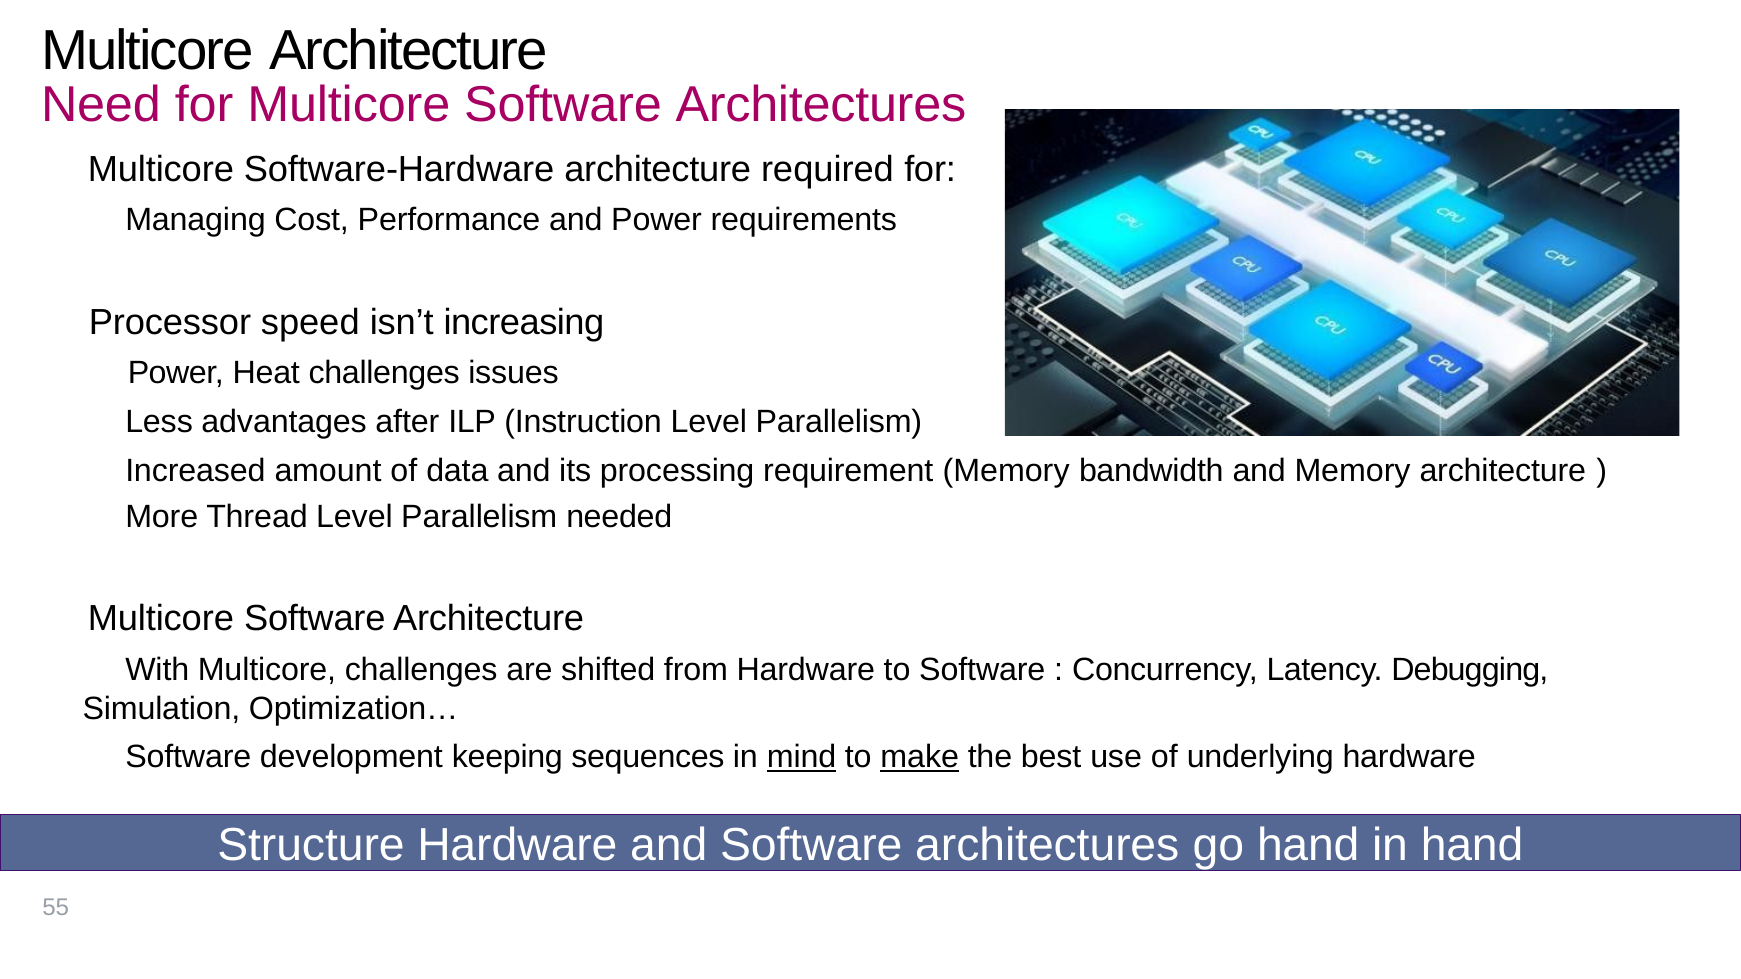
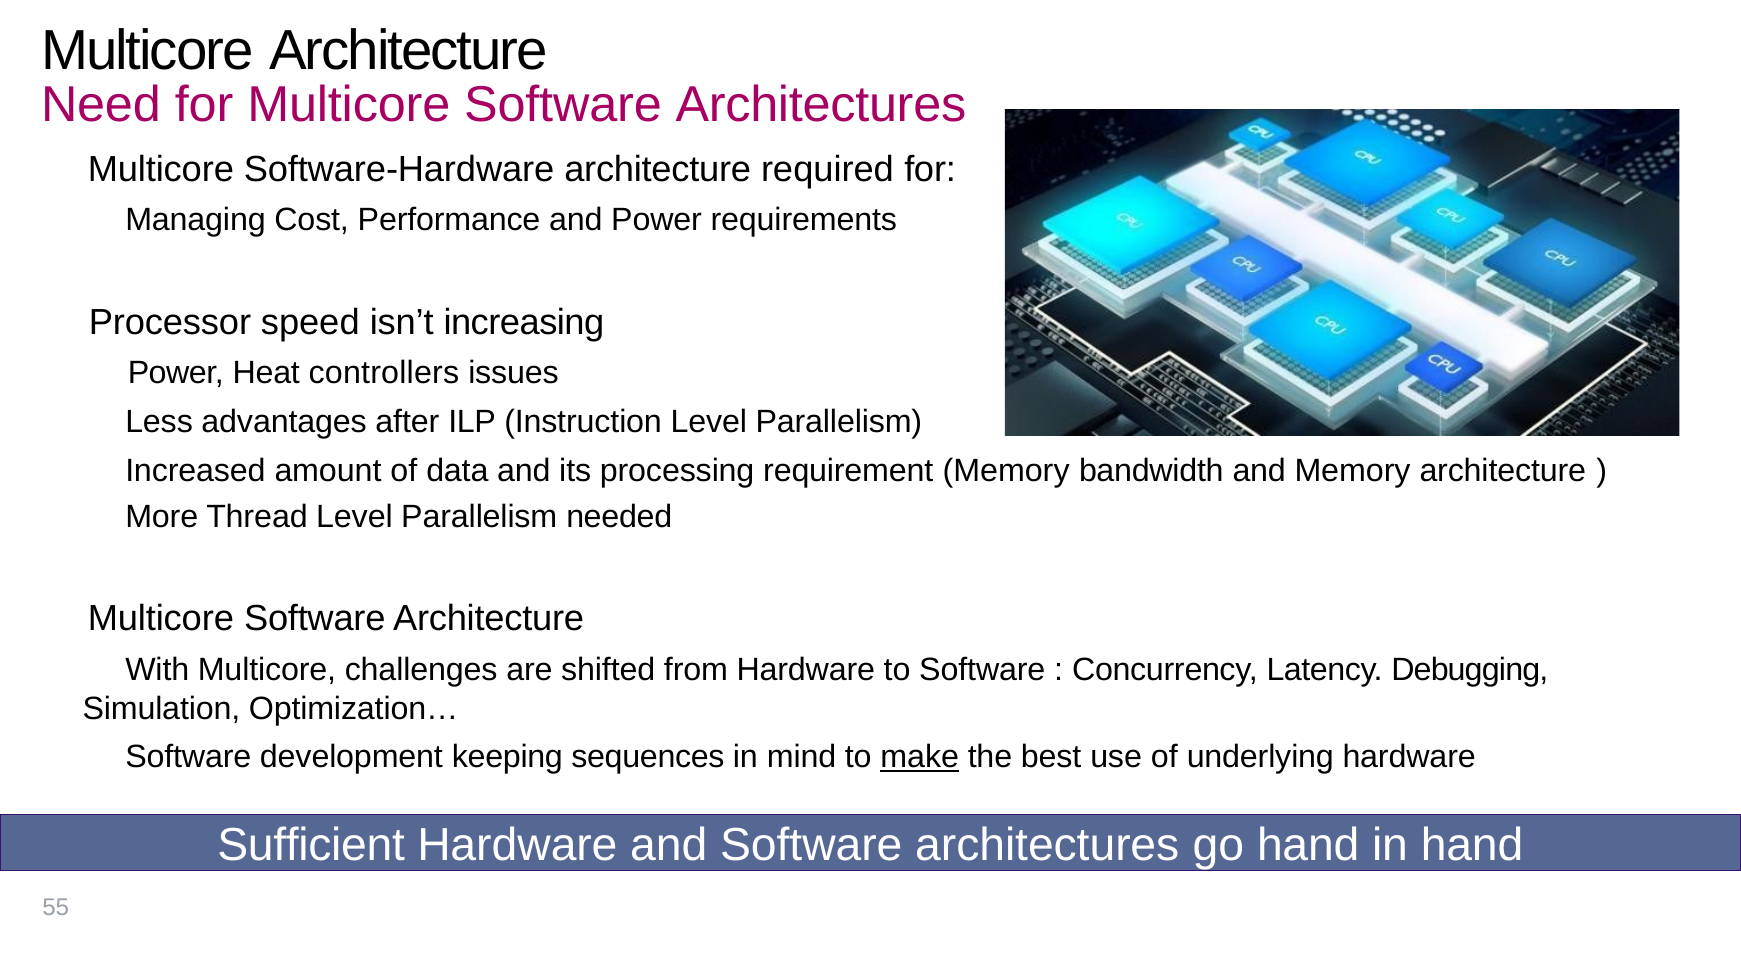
Heat challenges: challenges -> controllers
mind underline: present -> none
Structure: Structure -> Sufficient
